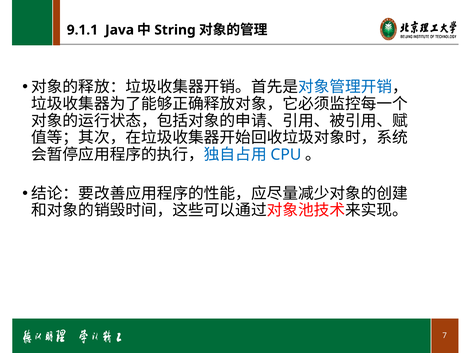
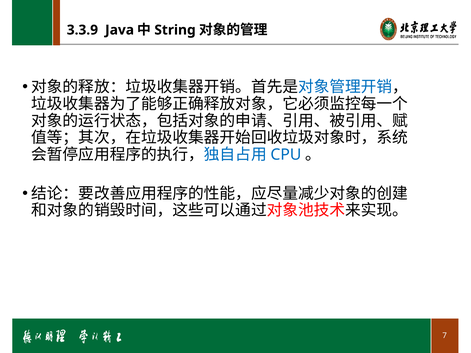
9.1.1: 9.1.1 -> 3.3.9
